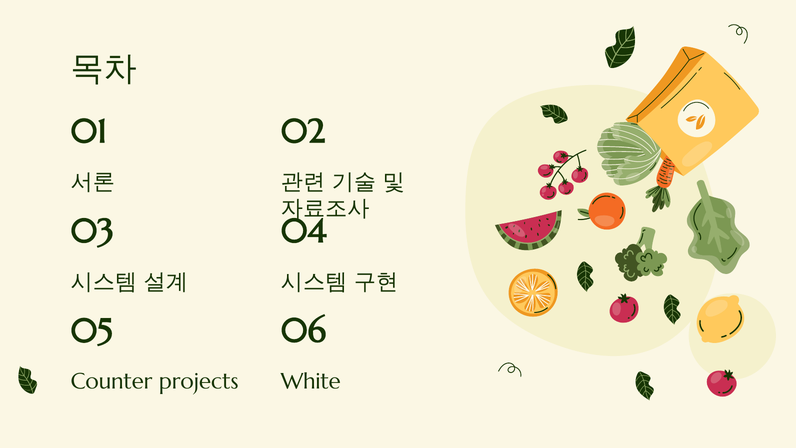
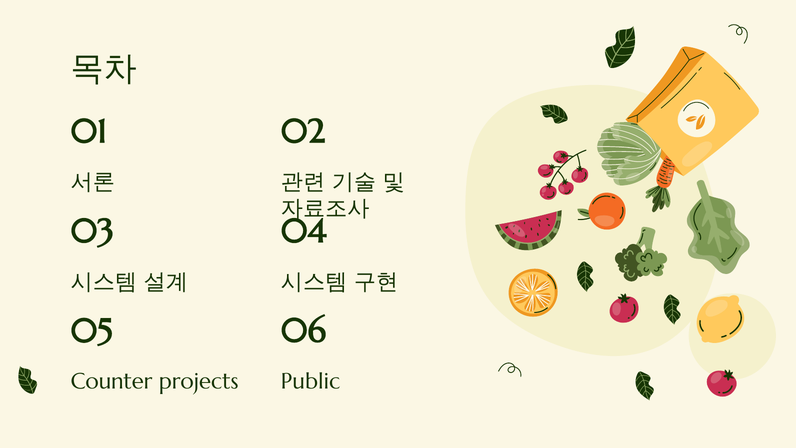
White: White -> Public
